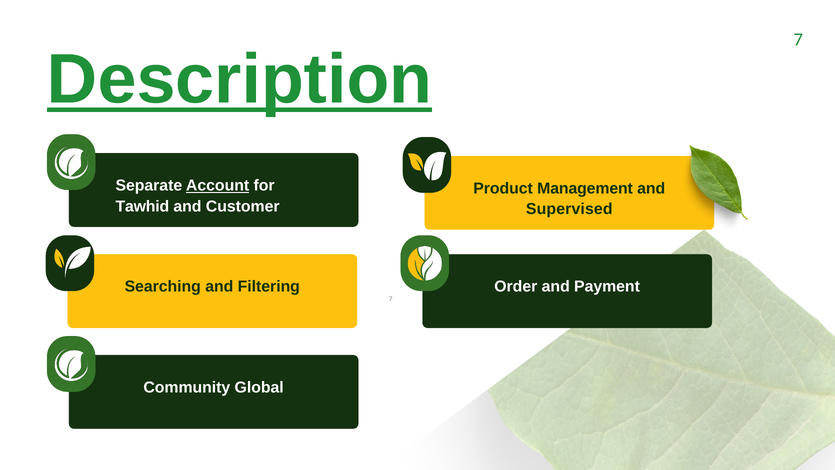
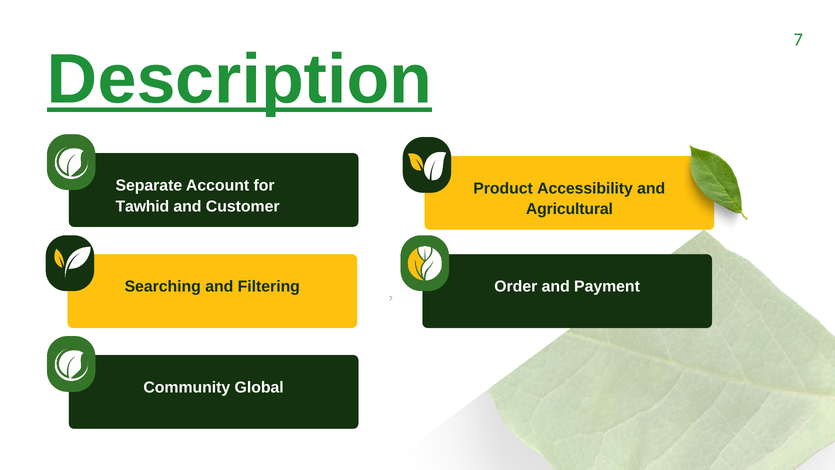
Account underline: present -> none
Management: Management -> Accessibility
Supervised: Supervised -> Agricultural
